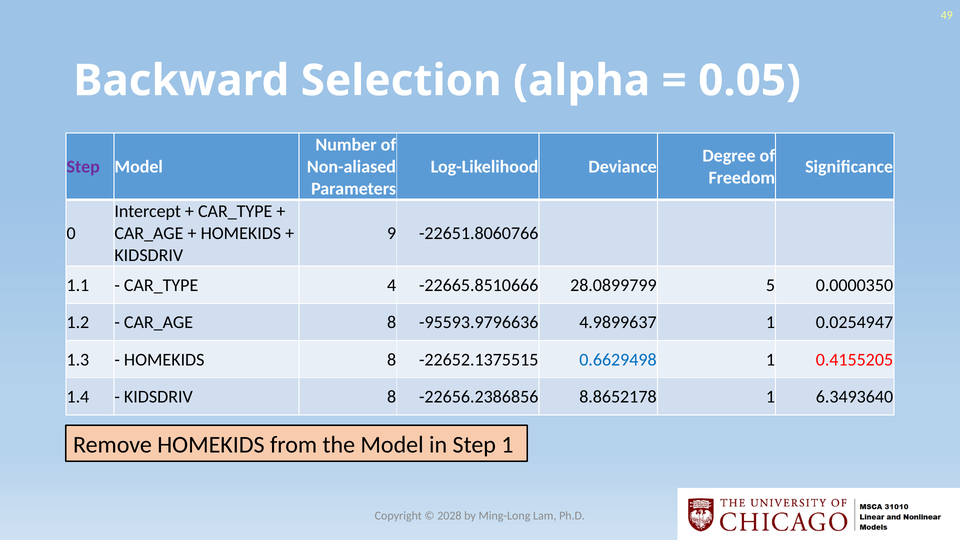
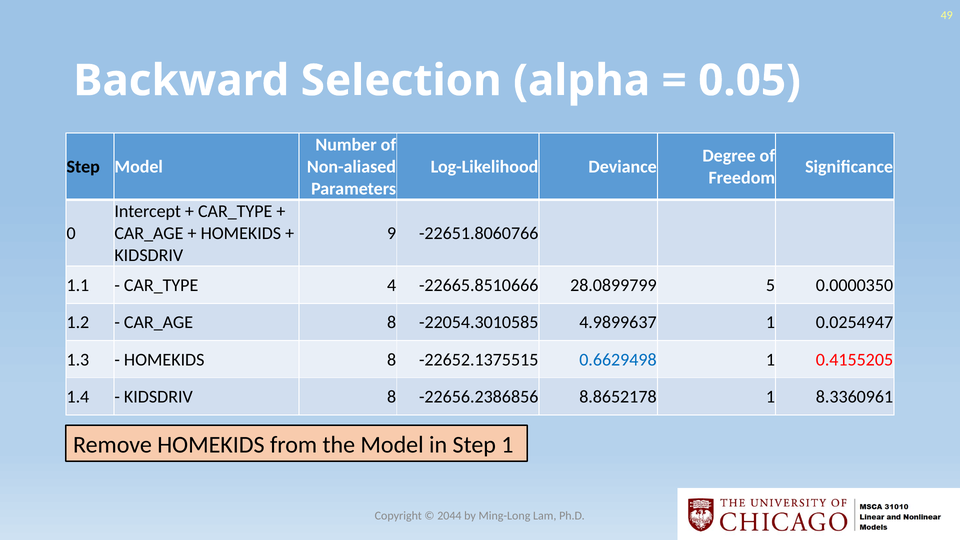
Step at (83, 167) colour: purple -> black
-95593.9796636: -95593.9796636 -> -22054.3010585
6.3493640: 6.3493640 -> 8.3360961
2028: 2028 -> 2044
